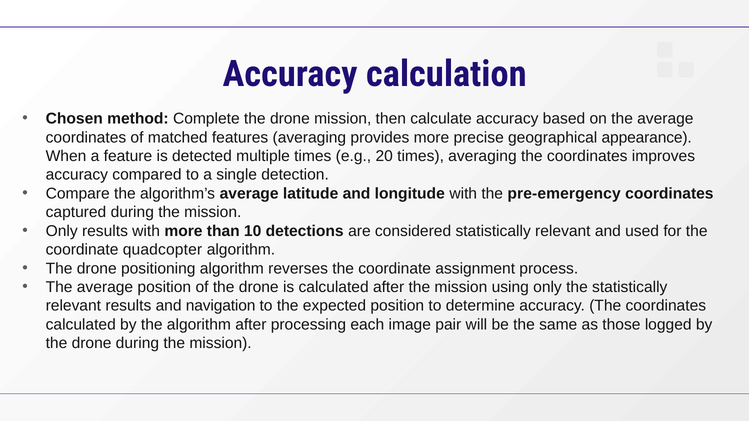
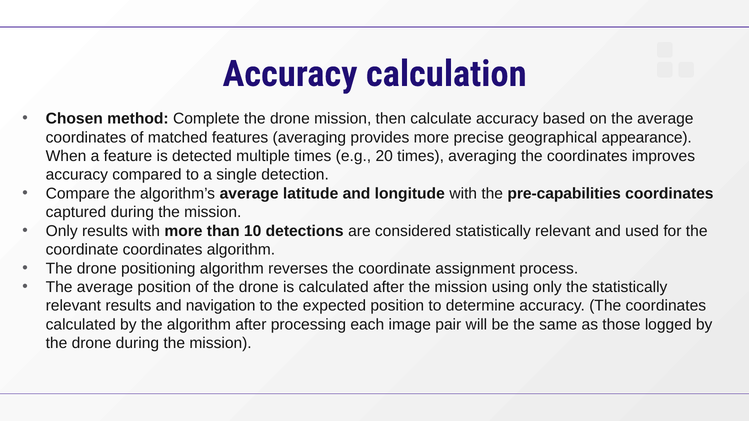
pre-emergency: pre-emergency -> pre-capabilities
coordinate quadcopter: quadcopter -> coordinates
